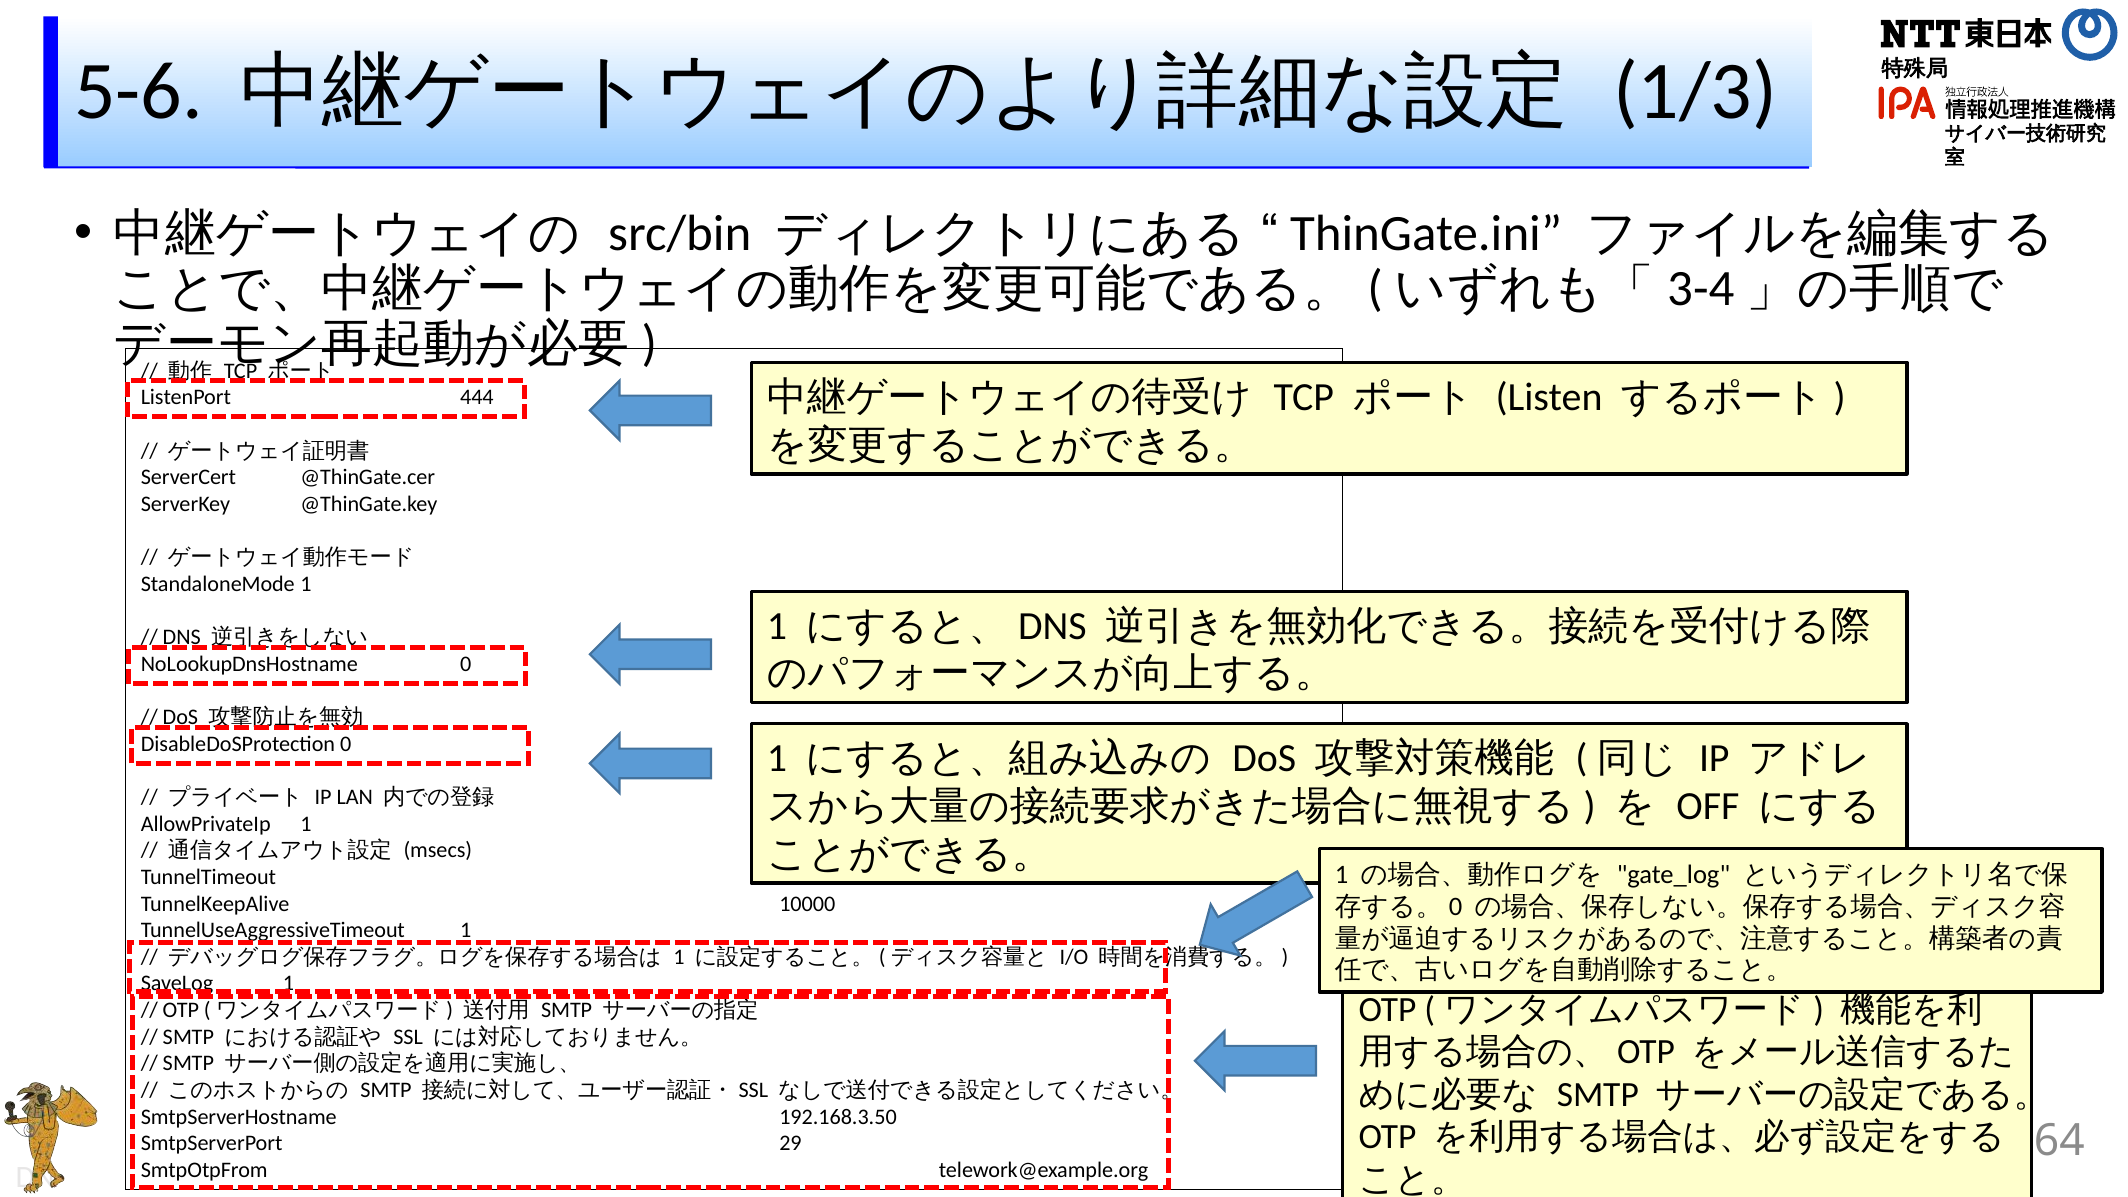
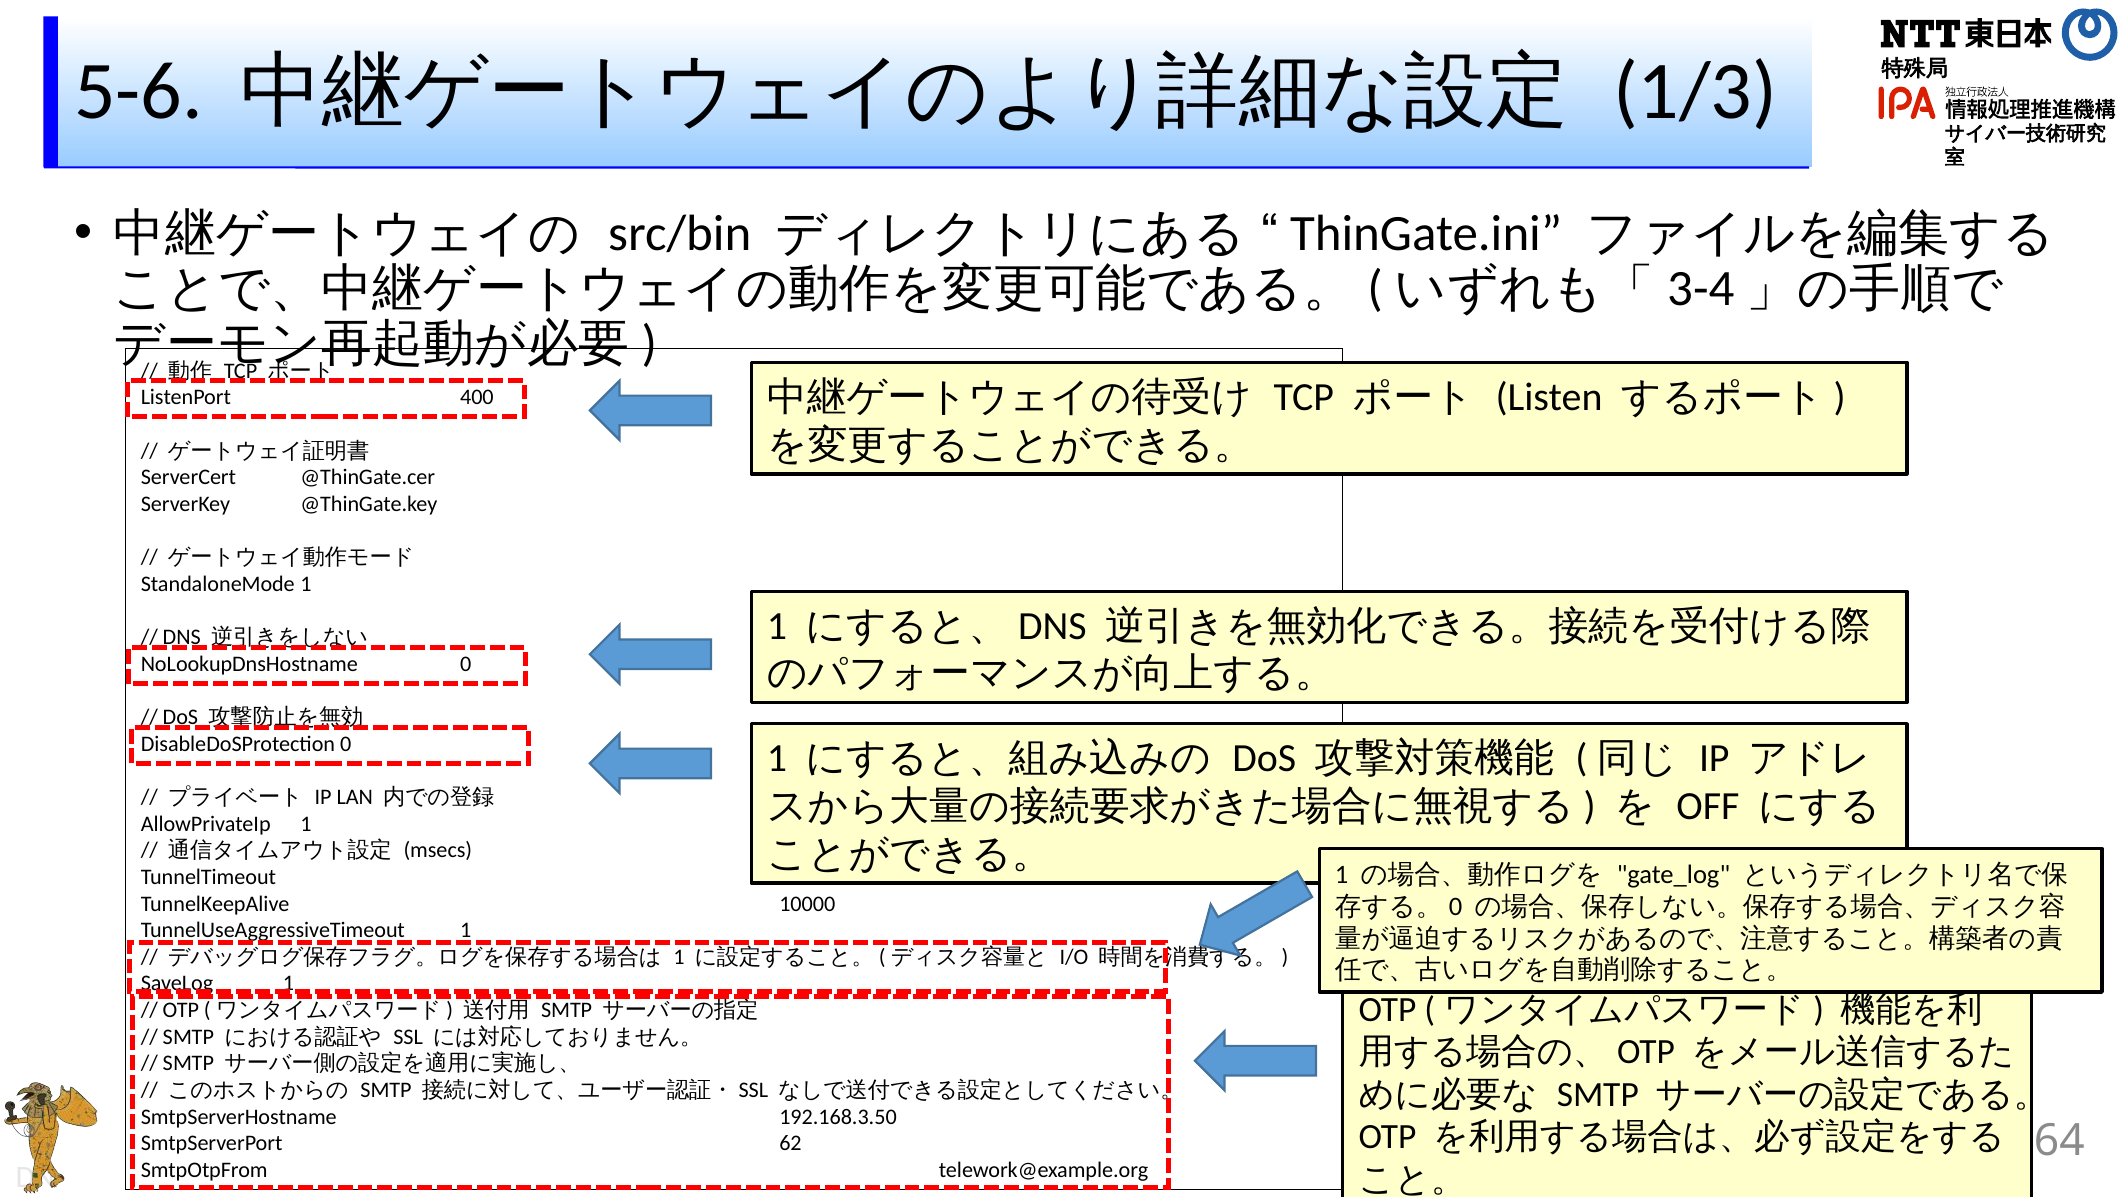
444: 444 -> 400
29: 29 -> 62
